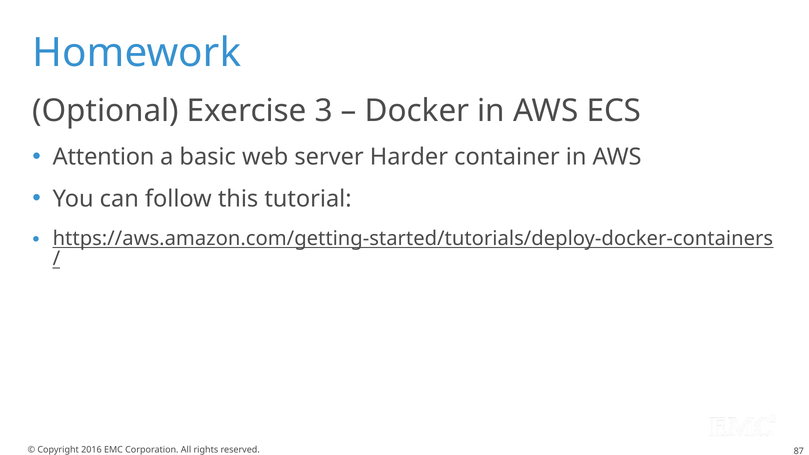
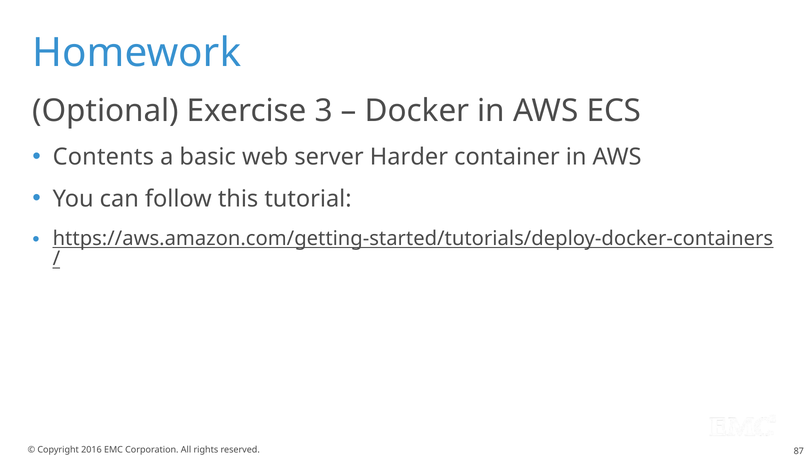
Attention: Attention -> Contents
